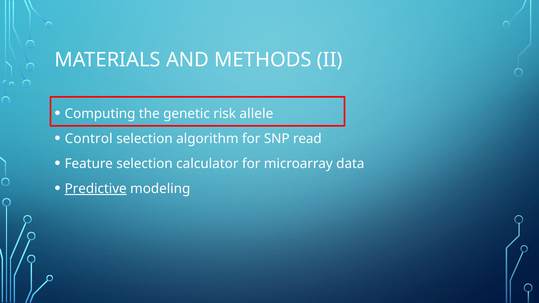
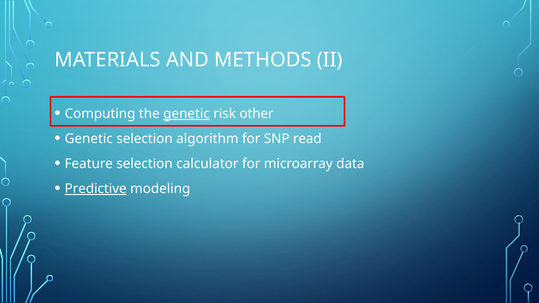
genetic at (187, 114) underline: none -> present
allele: allele -> other
Control at (89, 139): Control -> Genetic
